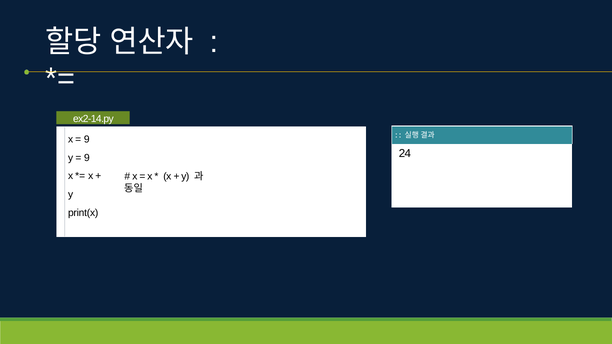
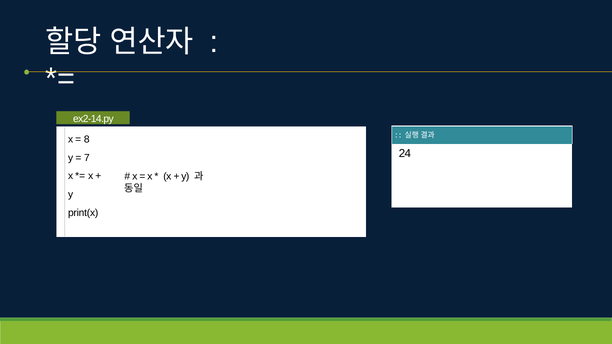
9 at (87, 140): 9 -> 8
9 at (87, 158): 9 -> 7
